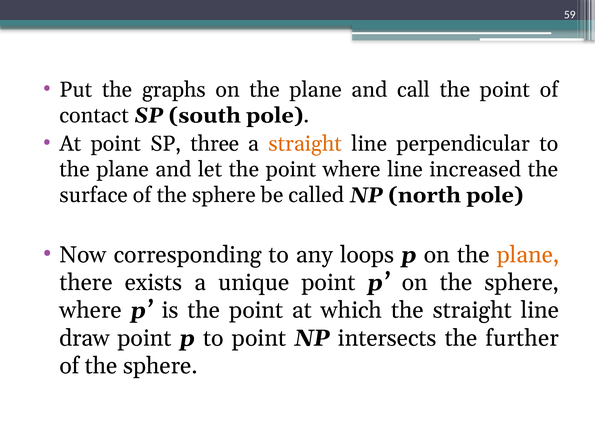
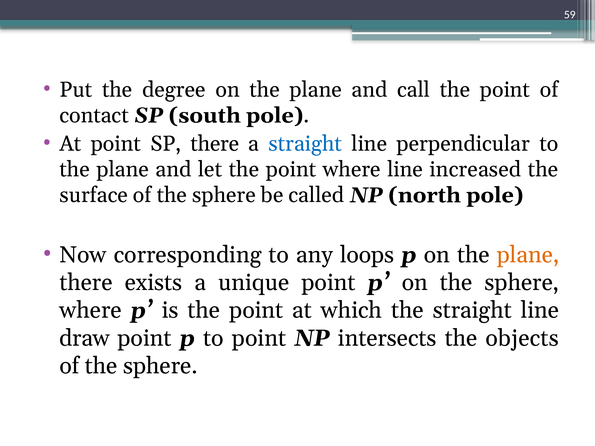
graphs: graphs -> degree
SP three: three -> there
straight at (305, 144) colour: orange -> blue
further: further -> objects
